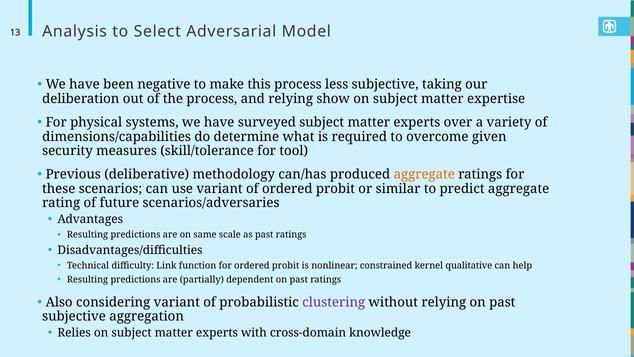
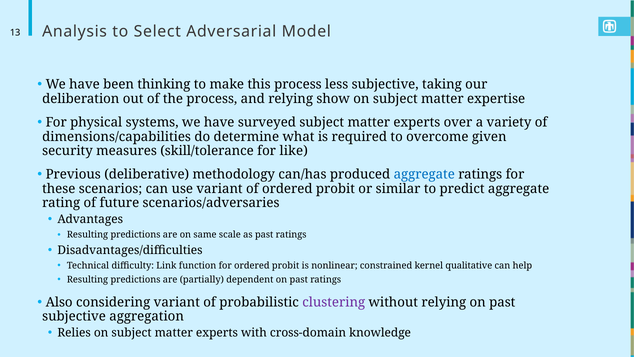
negative: negative -> thinking
tool: tool -> like
aggregate at (424, 174) colour: orange -> blue
